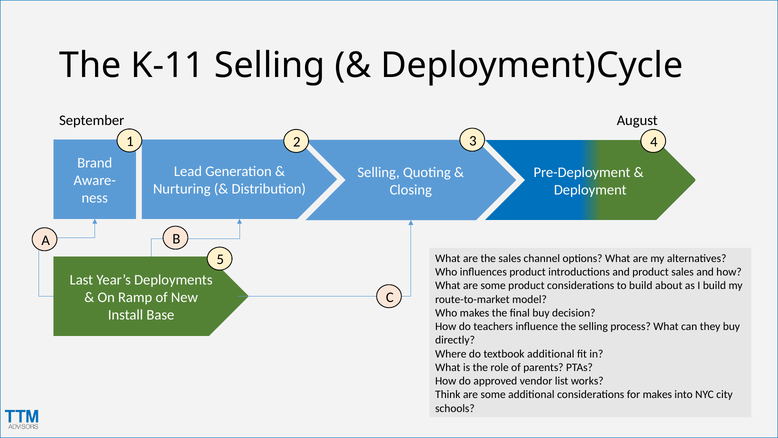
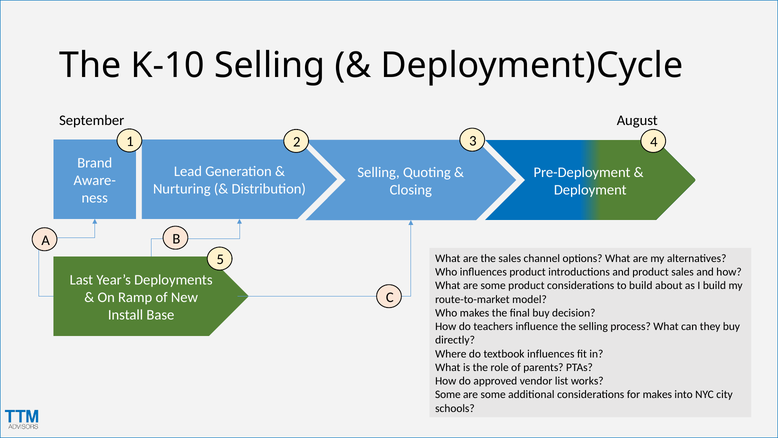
K-11: K-11 -> K-10
textbook additional: additional -> influences
Think at (448, 394): Think -> Some
